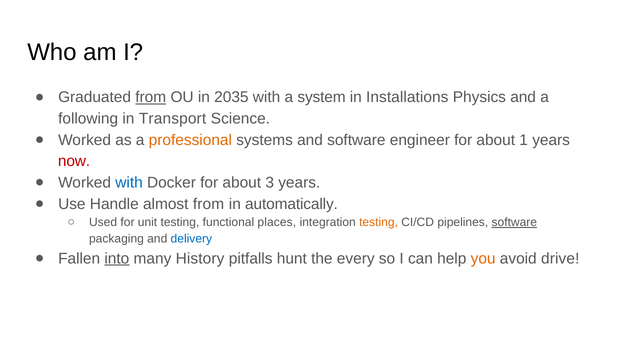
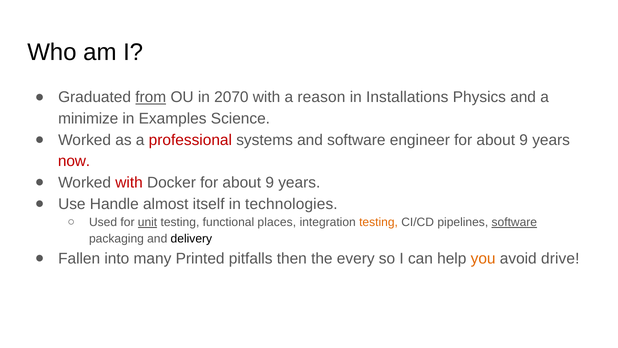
2035: 2035 -> 2070
system: system -> reason
following: following -> minimize
Transport: Transport -> Examples
professional colour: orange -> red
engineer for about 1: 1 -> 9
with at (129, 182) colour: blue -> red
Docker for about 3: 3 -> 9
almost from: from -> itself
automatically: automatically -> technologies
unit underline: none -> present
delivery colour: blue -> black
into underline: present -> none
History: History -> Printed
hunt: hunt -> then
